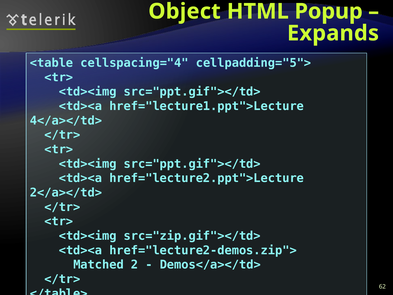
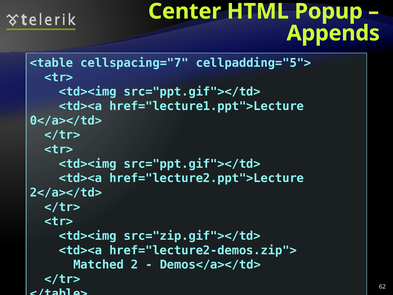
Object: Object -> Center
Expands: Expands -> Appends
cellspacing="4: cellspacing="4 -> cellspacing="7
4</a></td>: 4</a></td> -> 0</a></td>
